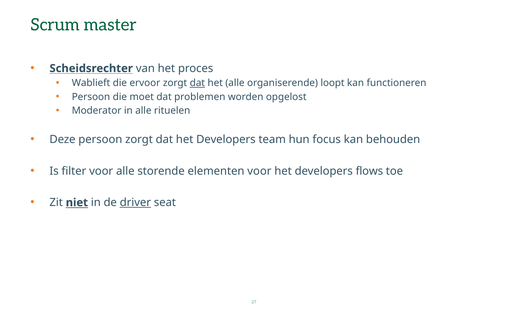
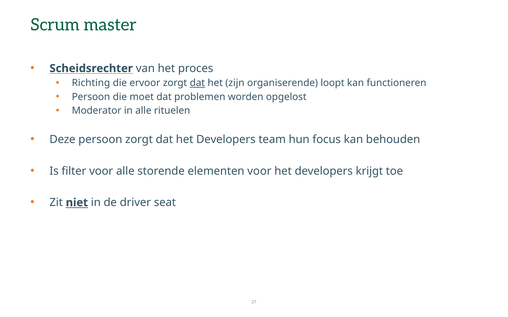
Wablieft: Wablieft -> Richting
het alle: alle -> zijn
flows: flows -> krijgt
driver underline: present -> none
